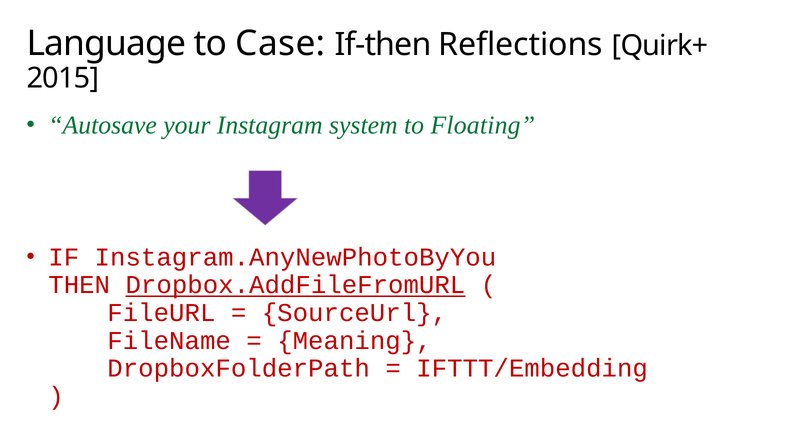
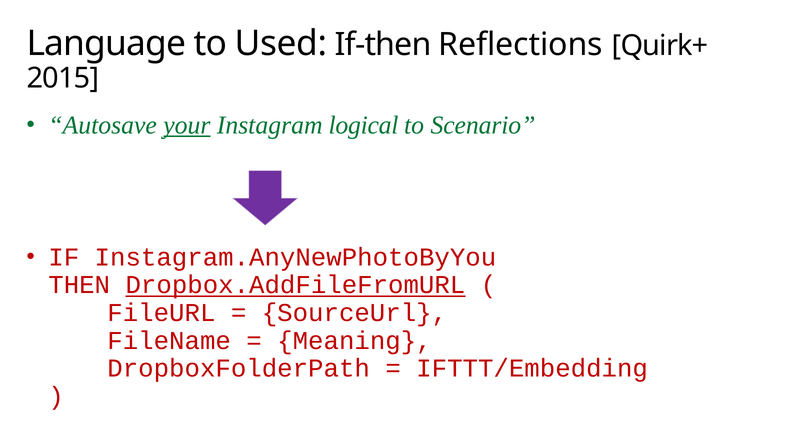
Case: Case -> Used
your underline: none -> present
system: system -> logical
Floating: Floating -> Scenario
